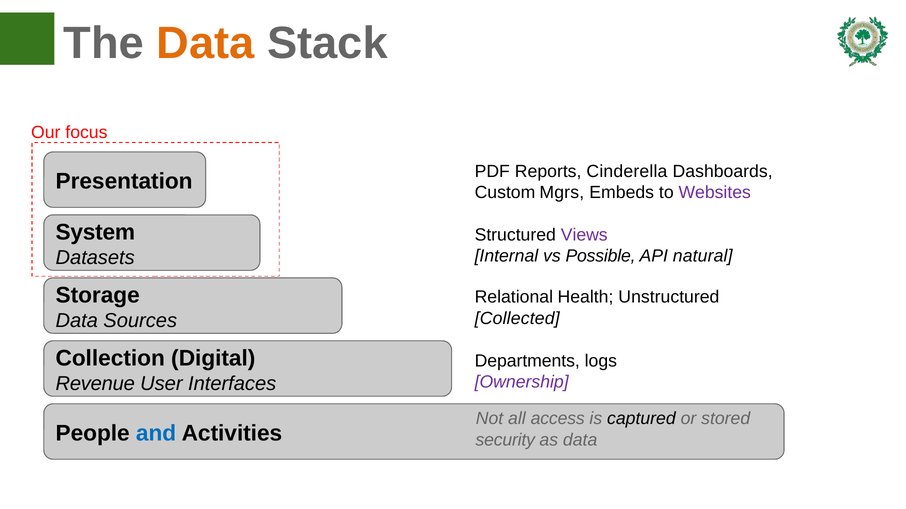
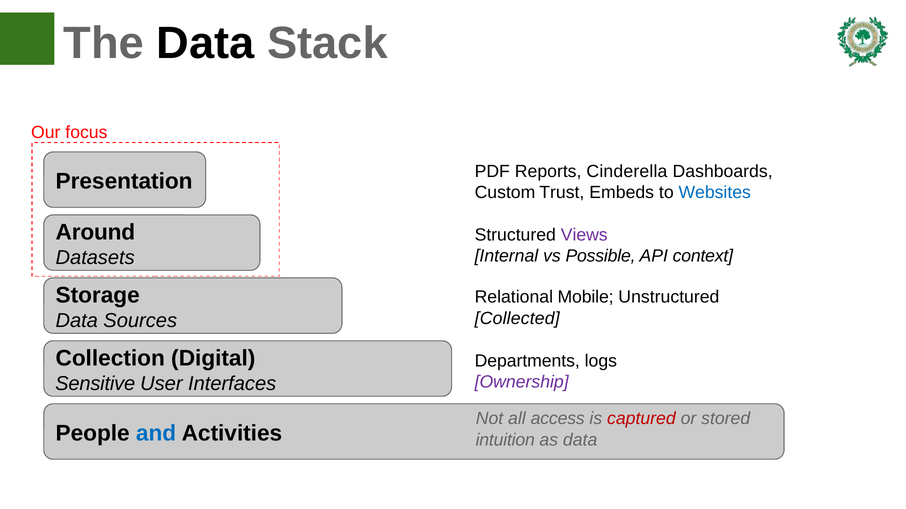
Data at (205, 43) colour: orange -> black
Mgrs: Mgrs -> Trust
Websites colour: purple -> blue
System: System -> Around
natural: natural -> context
Health: Health -> Mobile
Revenue: Revenue -> Sensitive
captured colour: black -> red
security: security -> intuition
